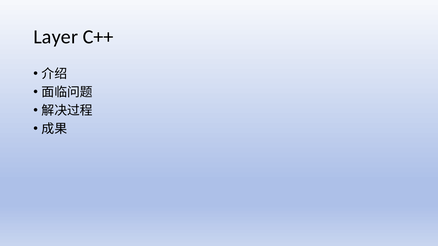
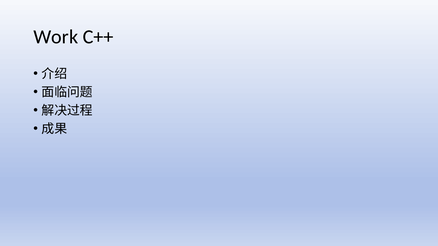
Layer: Layer -> Work
